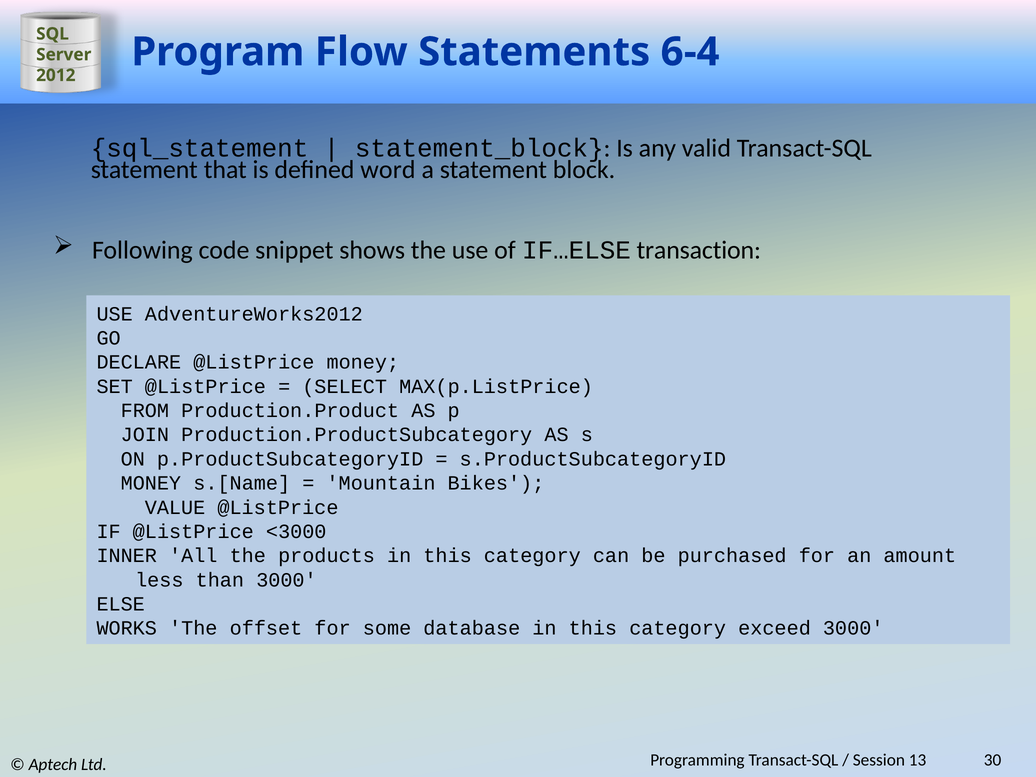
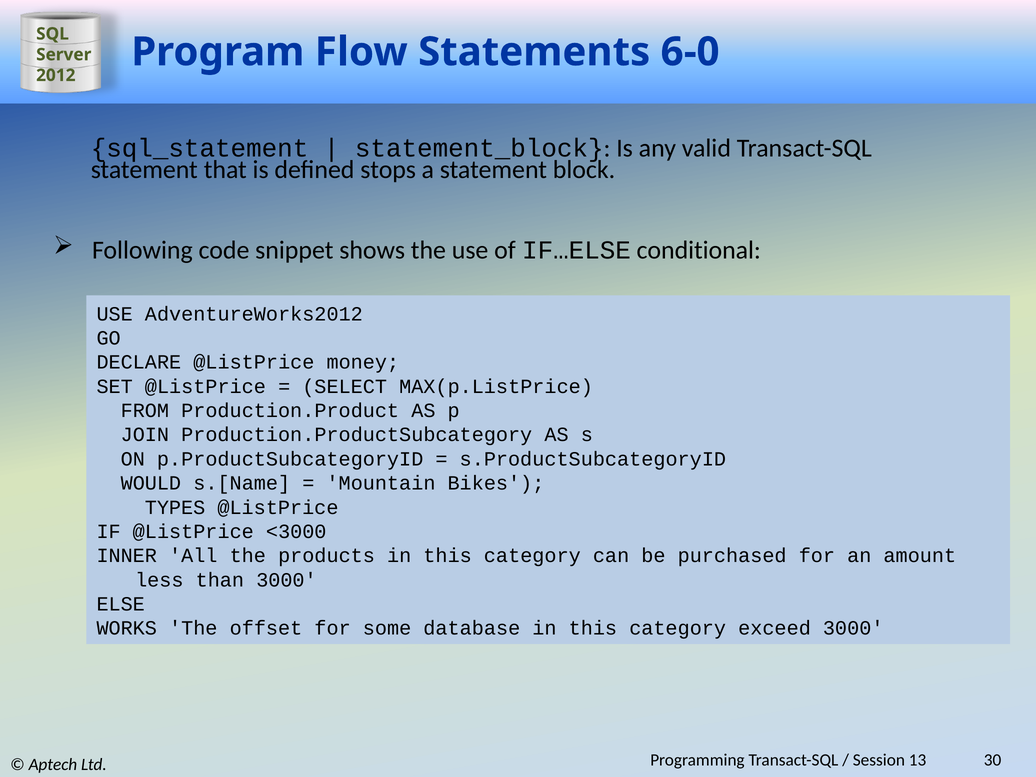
6-4: 6-4 -> 6-0
word: word -> stops
transaction: transaction -> conditional
MONEY at (151, 483): MONEY -> WOULD
VALUE: VALUE -> TYPES
